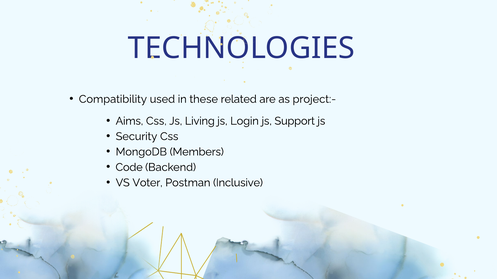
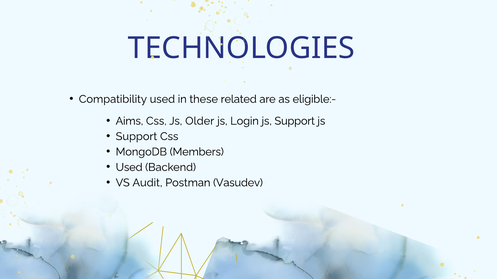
project:-: project:- -> eligible:-
Living: Living -> Older
Security at (136, 137): Security -> Support
Code at (129, 168): Code -> Used
Voter: Voter -> Audit
Inclusive: Inclusive -> Vasudev
